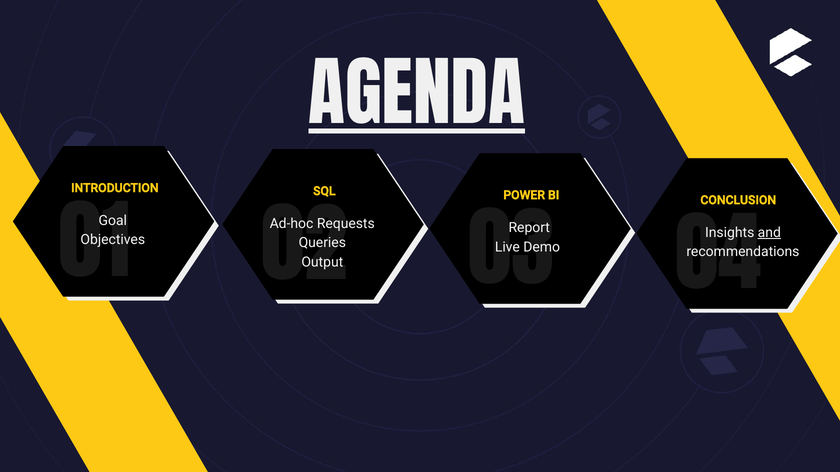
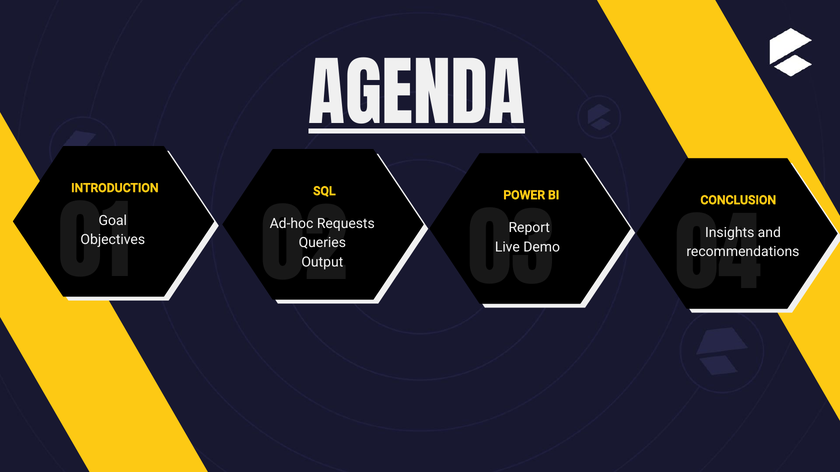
and underline: present -> none
